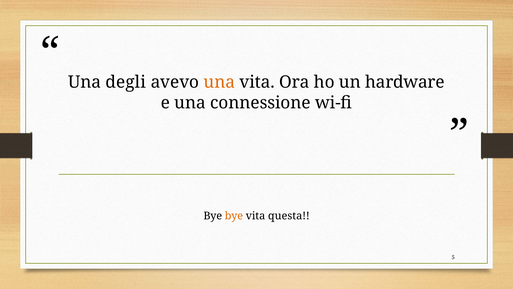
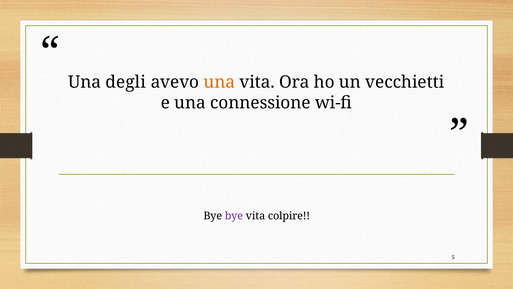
hardware: hardware -> vecchietti
bye at (234, 216) colour: orange -> purple
questa: questa -> colpire
